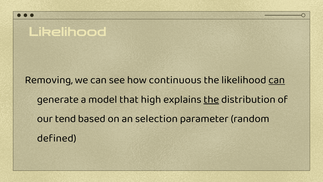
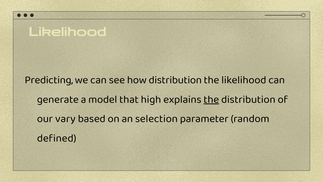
Removing: Removing -> Predicting
how continuous: continuous -> distribution
can at (277, 80) underline: present -> none
tend: tend -> vary
